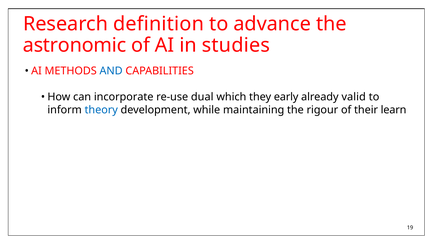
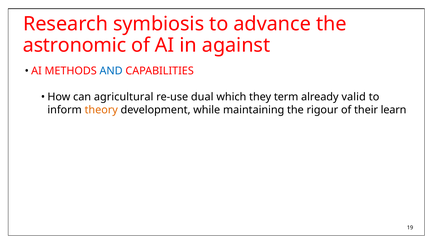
definition: definition -> symbiosis
studies: studies -> against
incorporate: incorporate -> agricultural
early: early -> term
theory colour: blue -> orange
